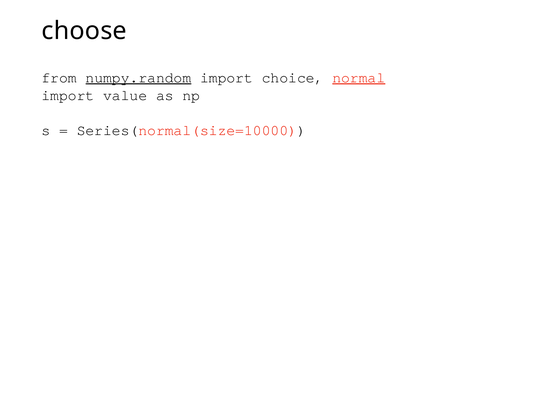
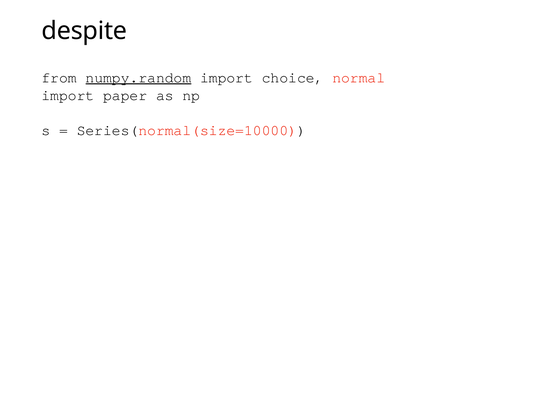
choose: choose -> despite
normal underline: present -> none
value: value -> paper
